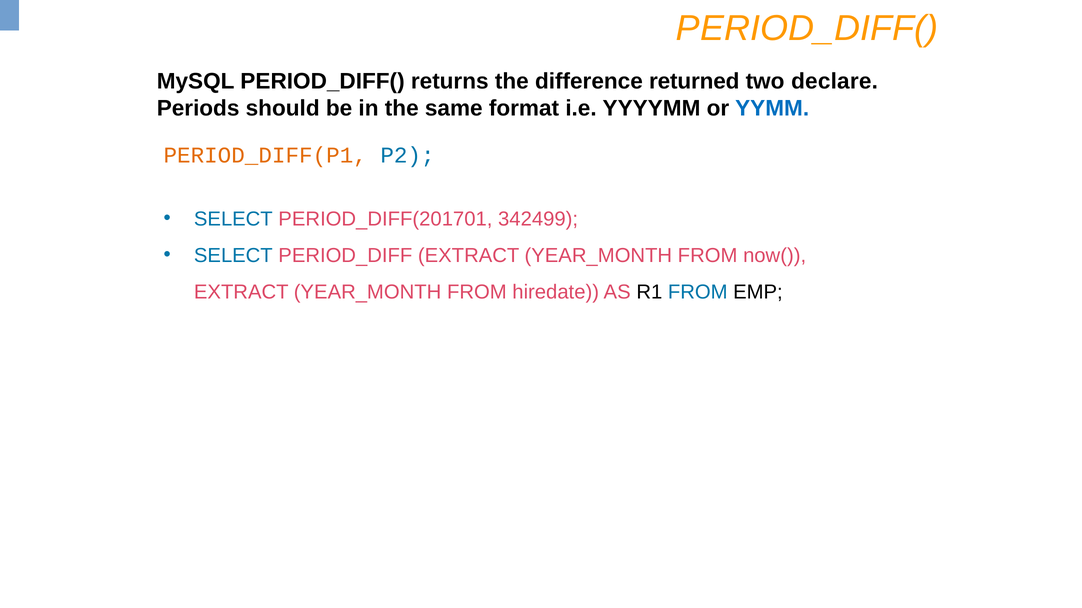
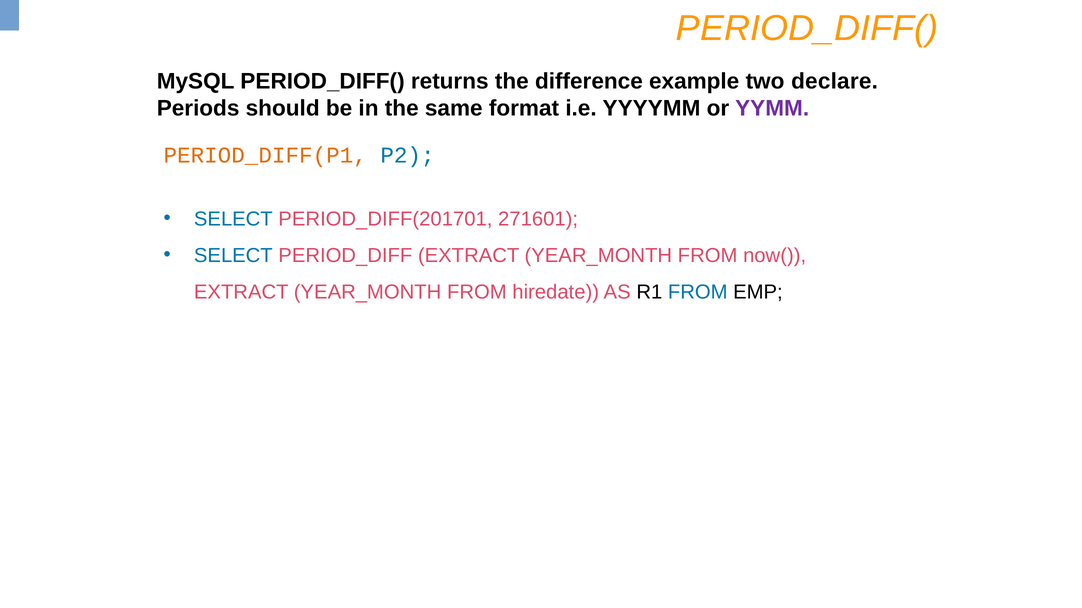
returned: returned -> example
YYMM colour: blue -> purple
342499: 342499 -> 271601
